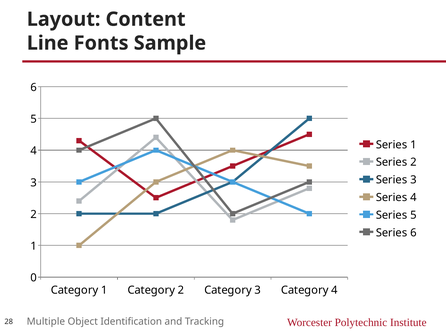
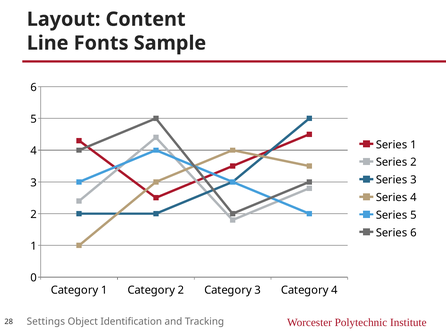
Multiple: Multiple -> Settings
